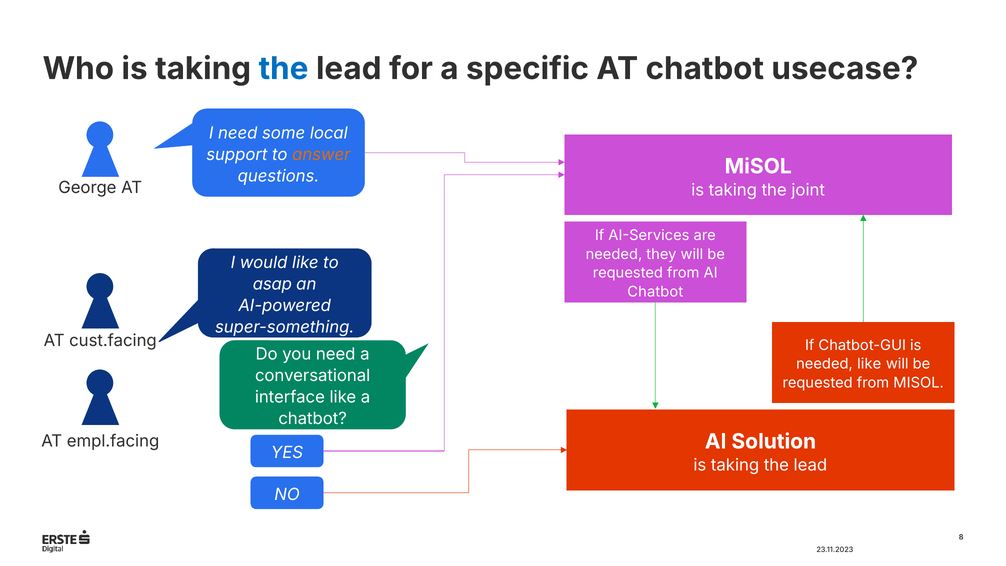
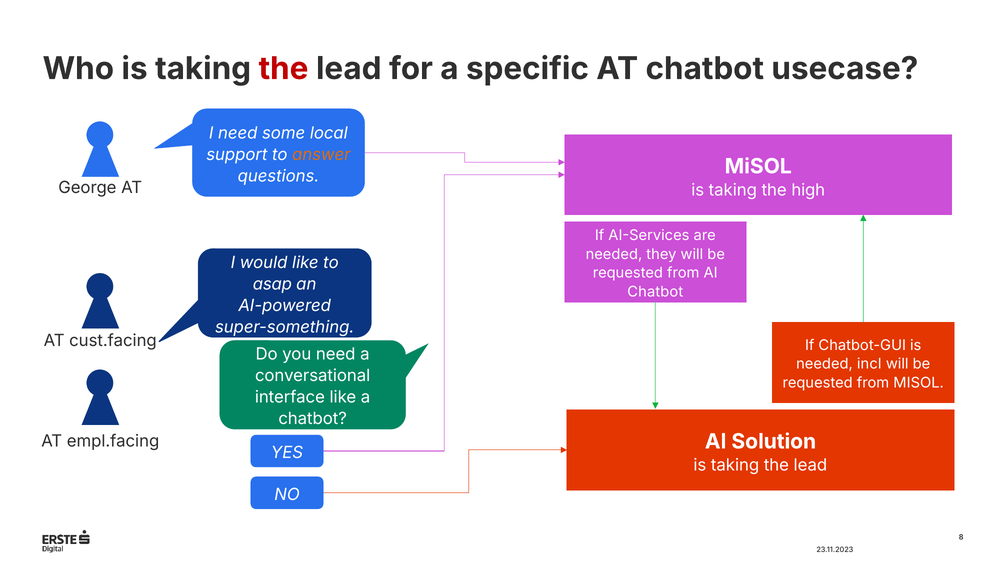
the at (283, 69) colour: blue -> red
joint: joint -> high
needed like: like -> incl
